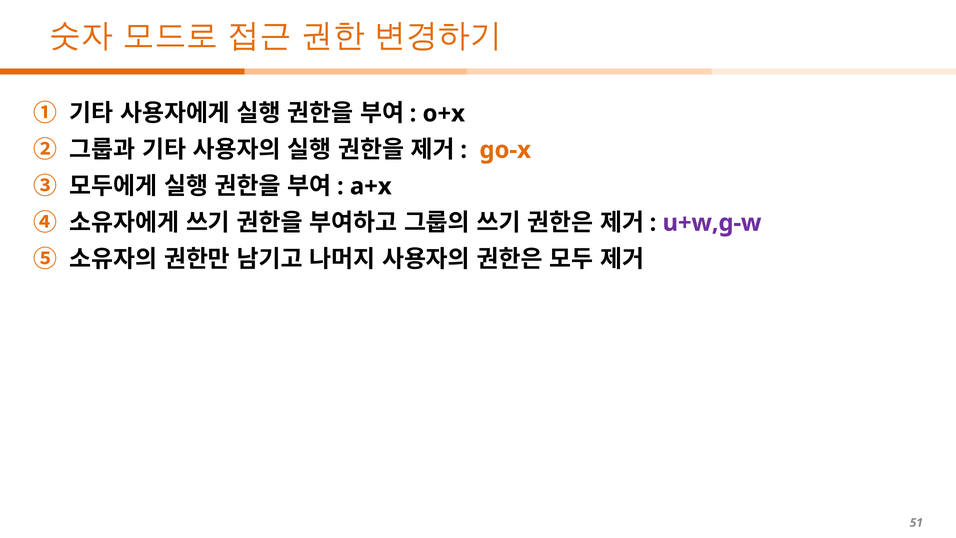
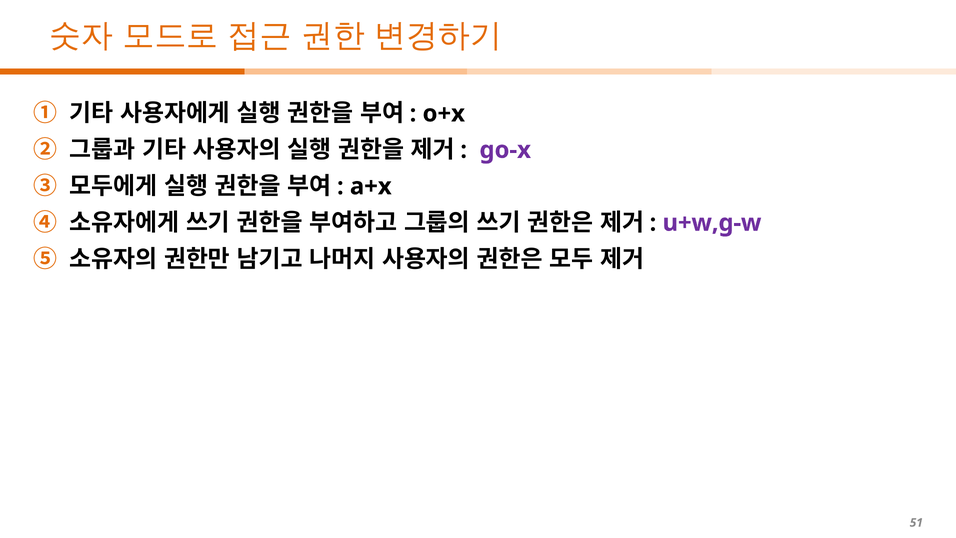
go-x colour: orange -> purple
